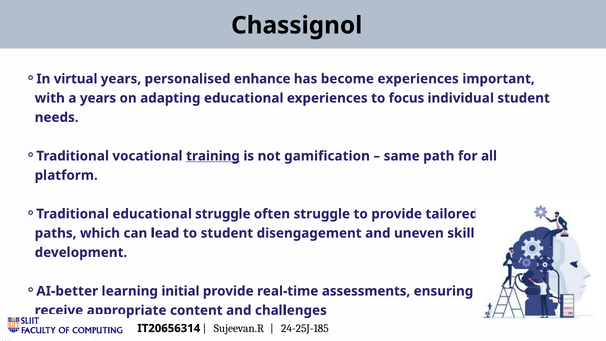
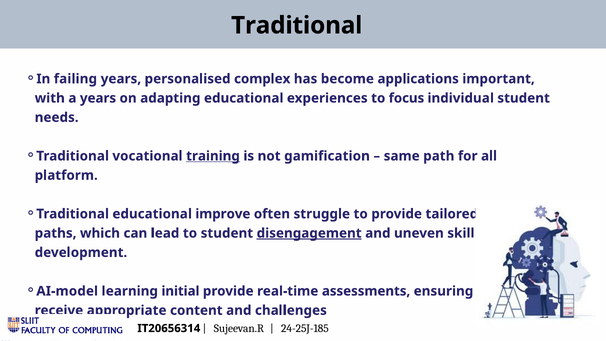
Chassignol at (297, 25): Chassignol -> Traditional
virtual: virtual -> failing
enhance: enhance -> complex
become experiences: experiences -> applications
educational struggle: struggle -> improve
disengagement underline: none -> present
AI-better: AI-better -> AI-model
